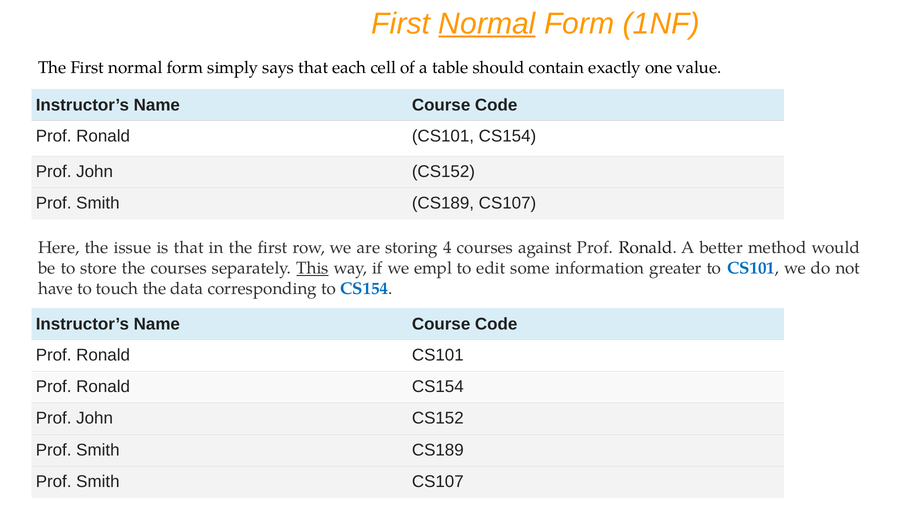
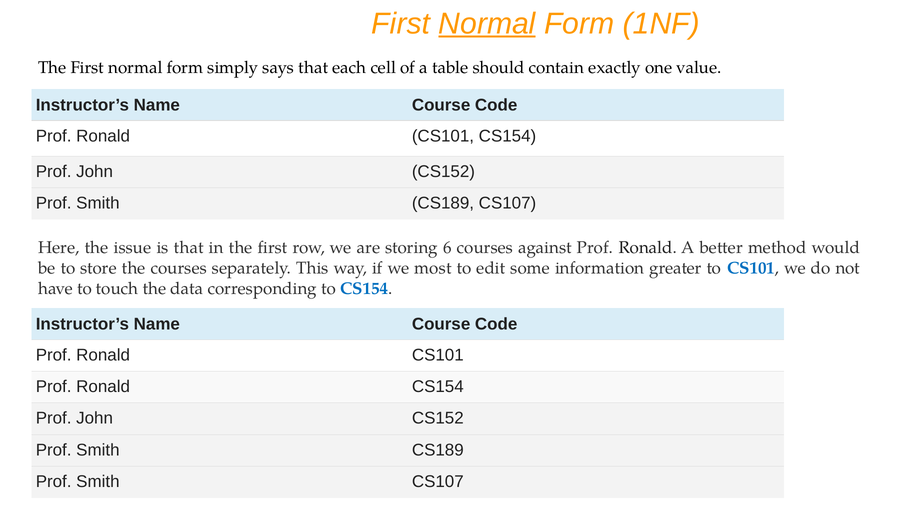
4: 4 -> 6
This underline: present -> none
empl: empl -> most
